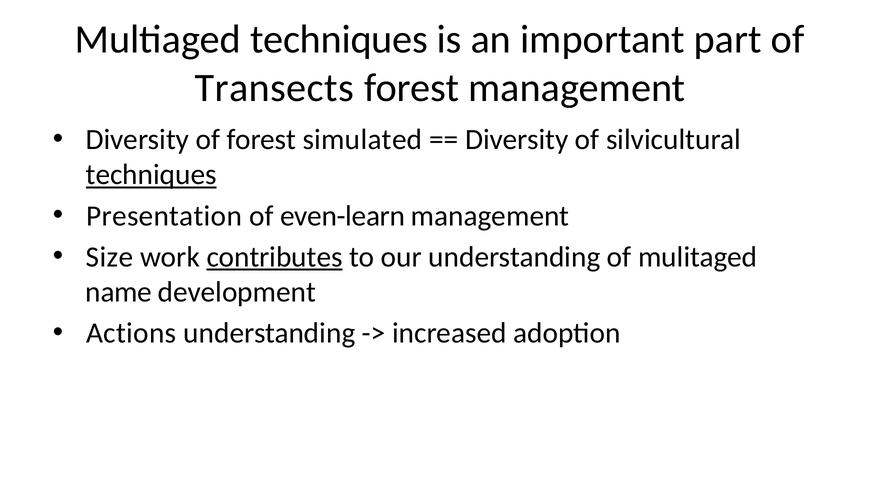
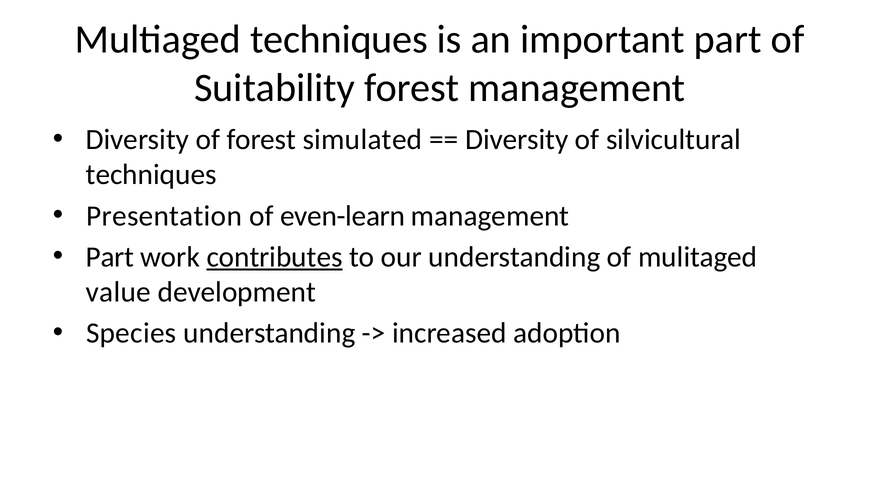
Transects: Transects -> Suitability
techniques at (151, 175) underline: present -> none
Size at (110, 257): Size -> Part
name: name -> value
Actions: Actions -> Species
